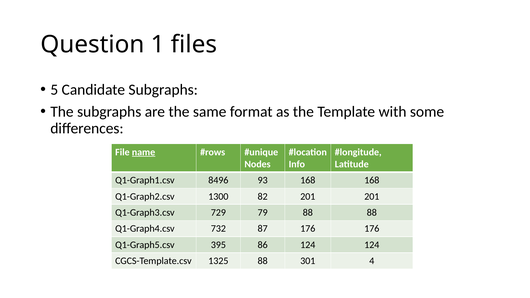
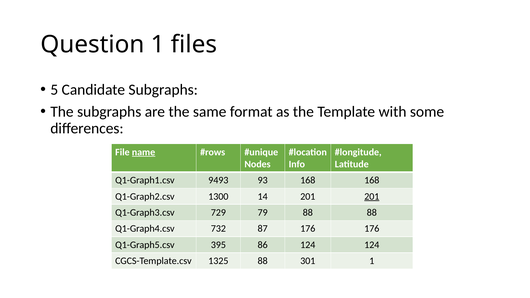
8496: 8496 -> 9493
82: 82 -> 14
201 at (372, 197) underline: none -> present
301 4: 4 -> 1
